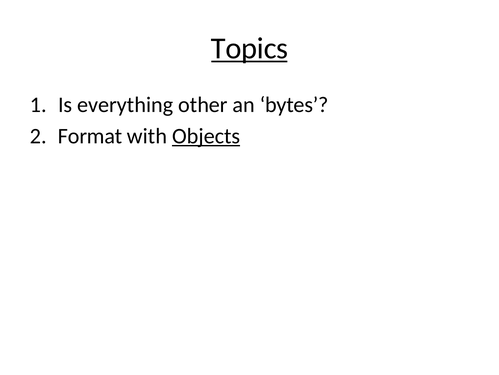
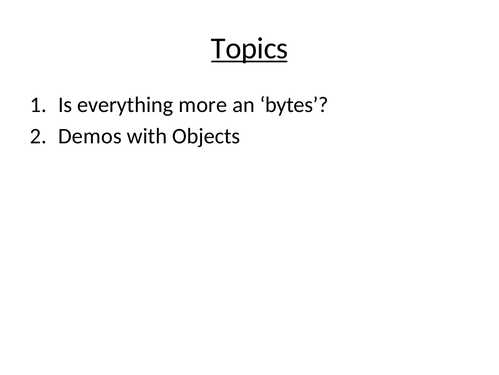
other: other -> more
Format: Format -> Demos
Objects underline: present -> none
